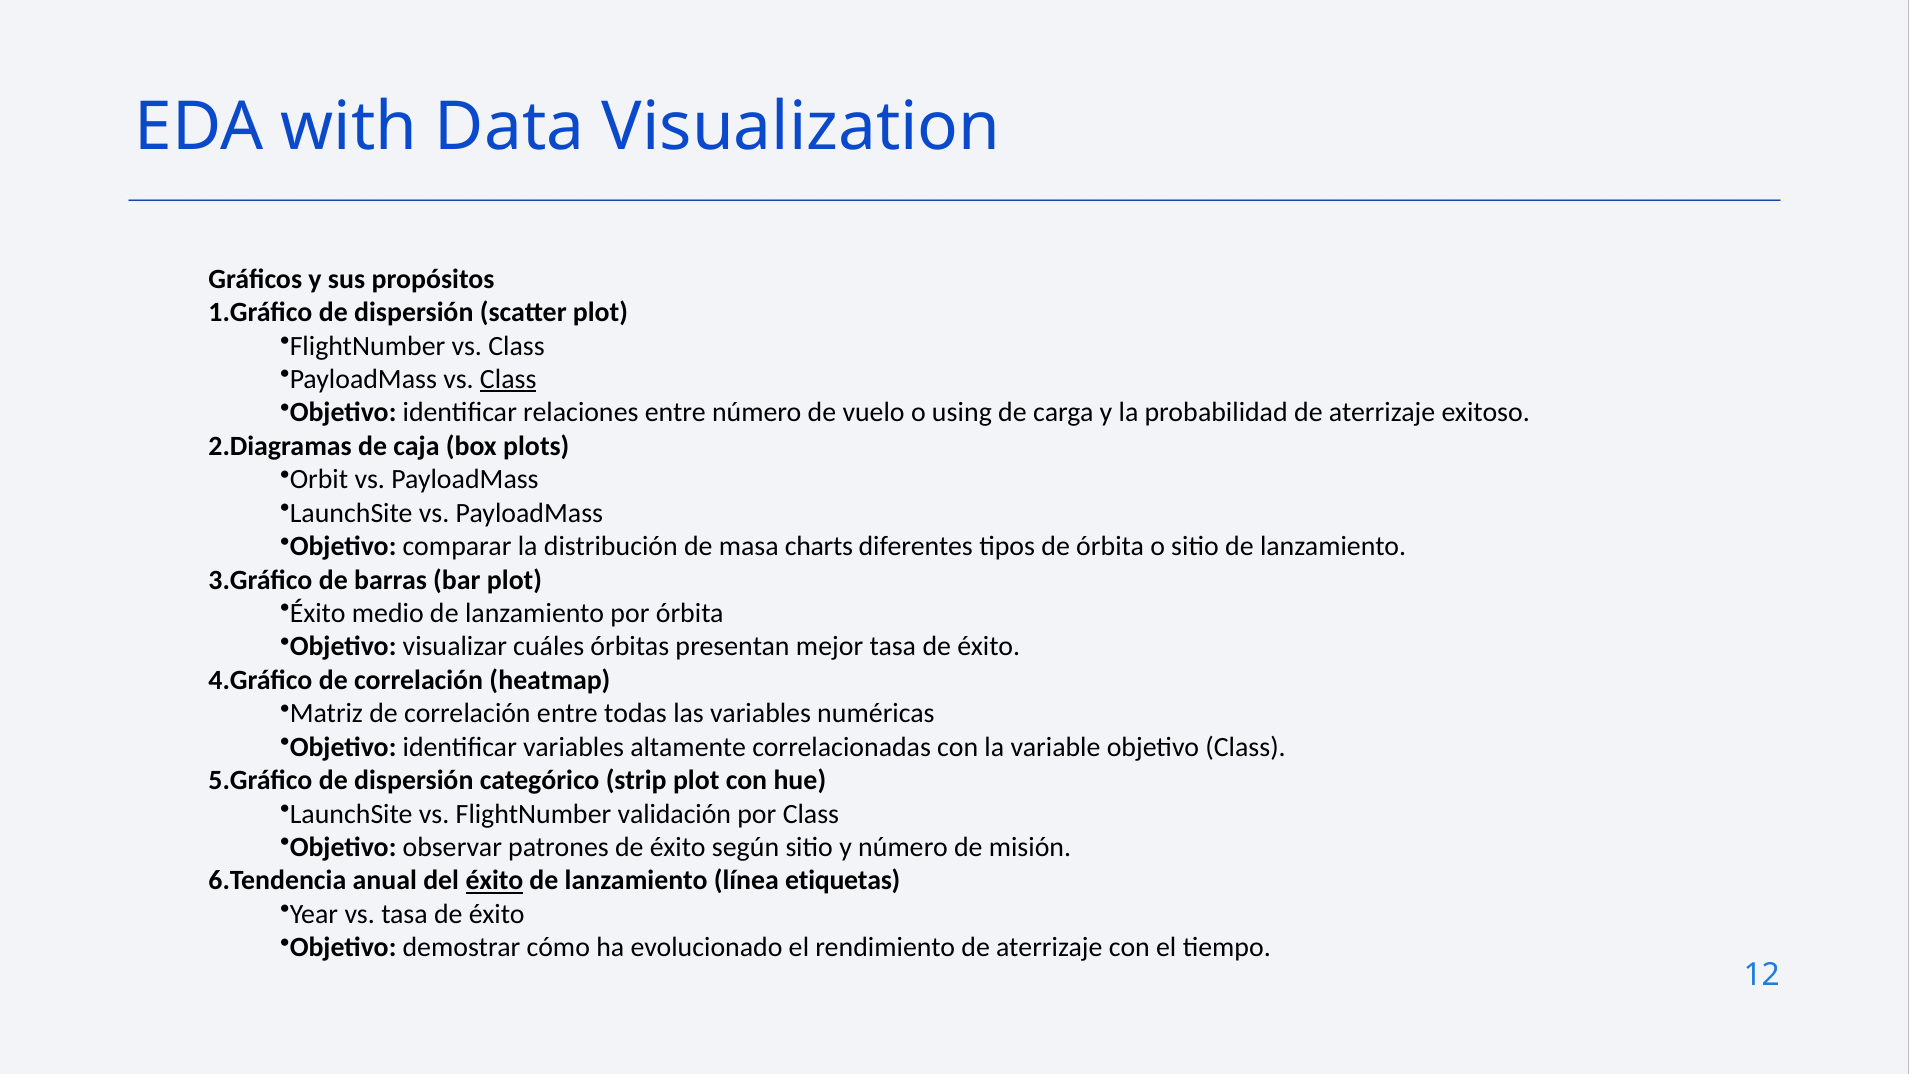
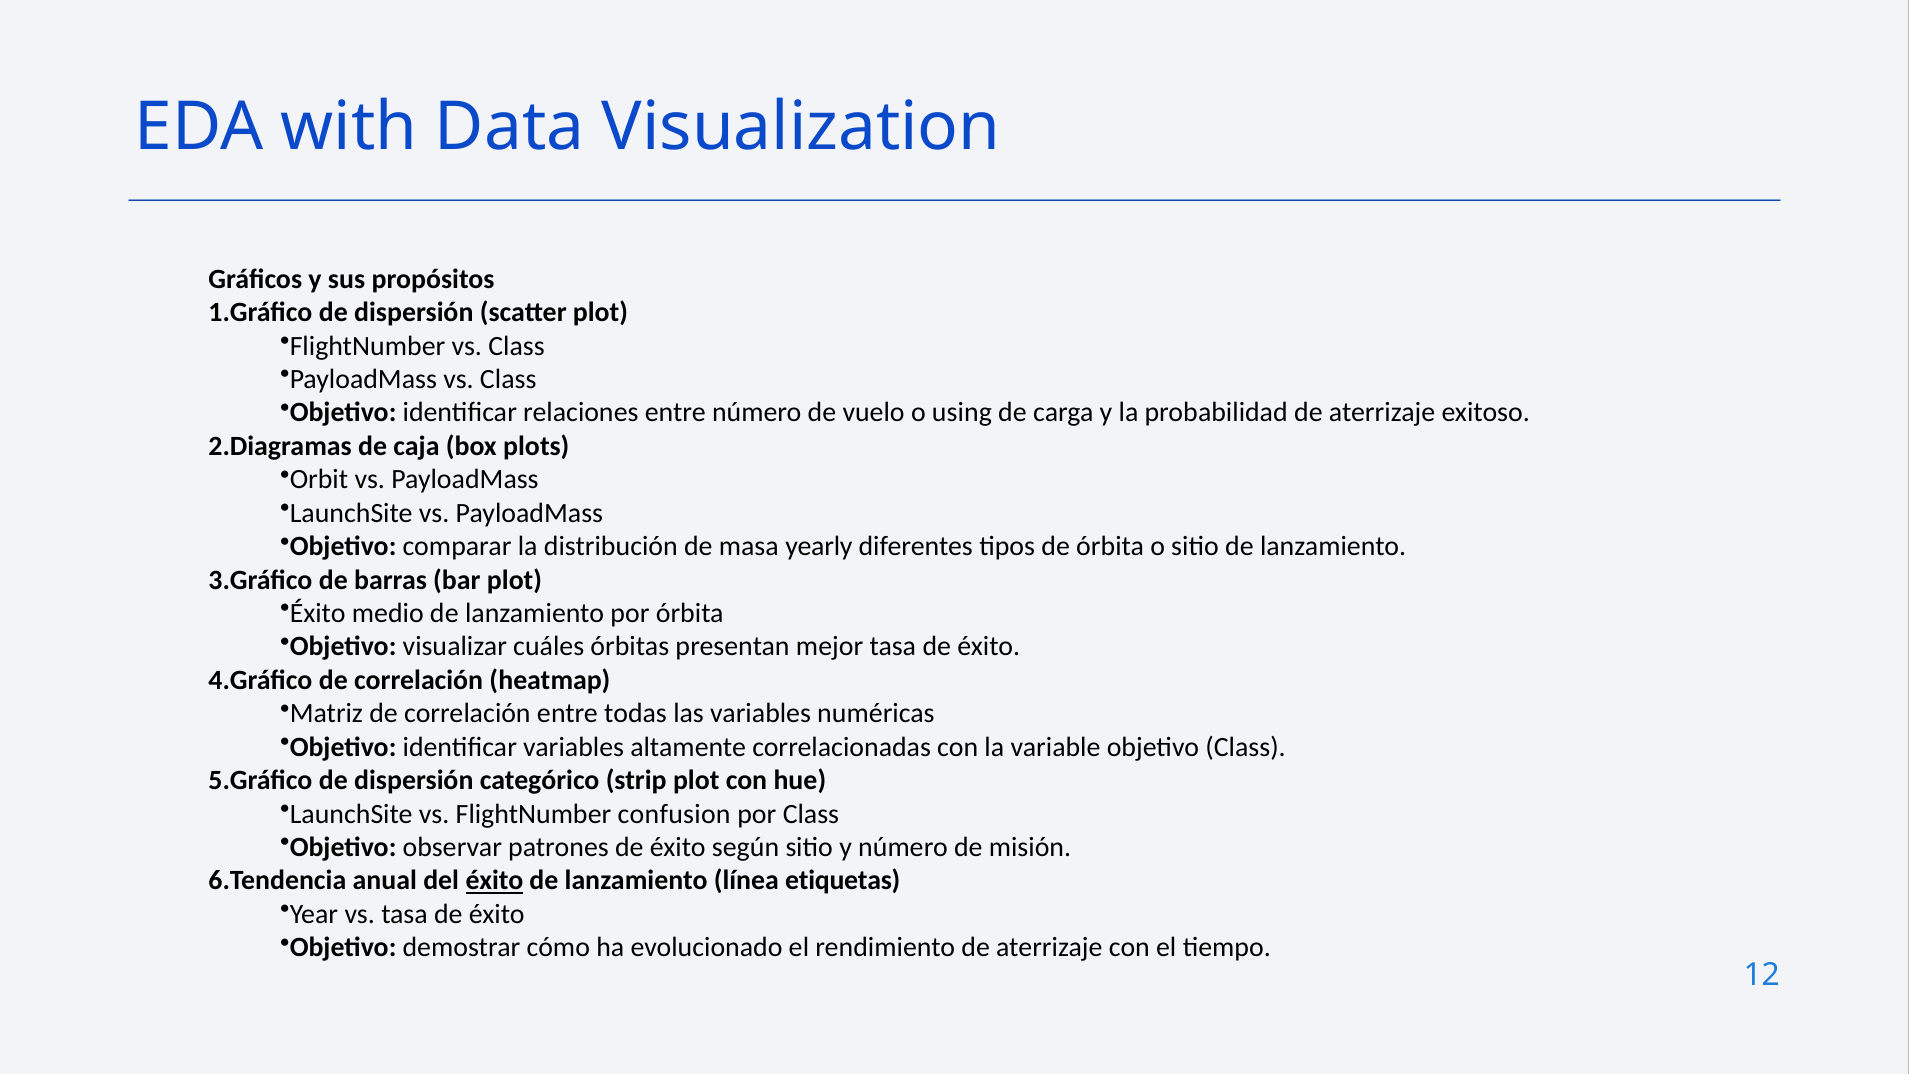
Class at (508, 379) underline: present -> none
charts: charts -> yearly
validación: validación -> confusion
